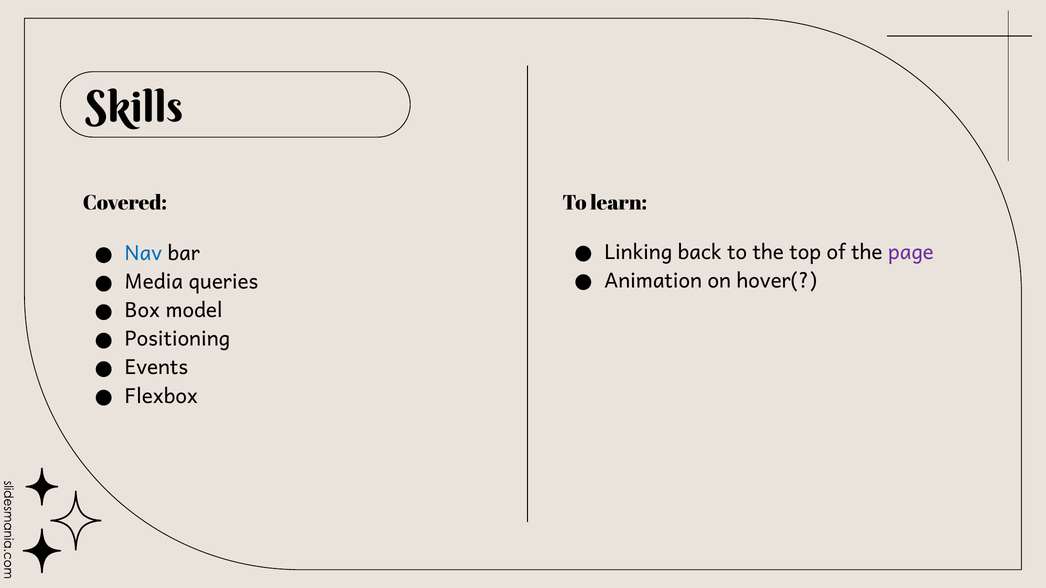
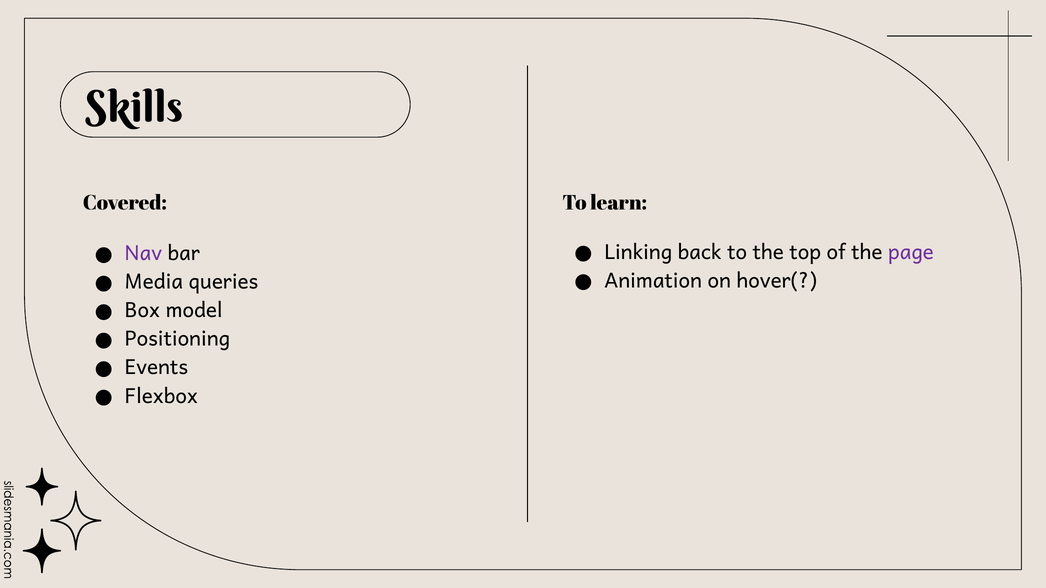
Nav colour: blue -> purple
